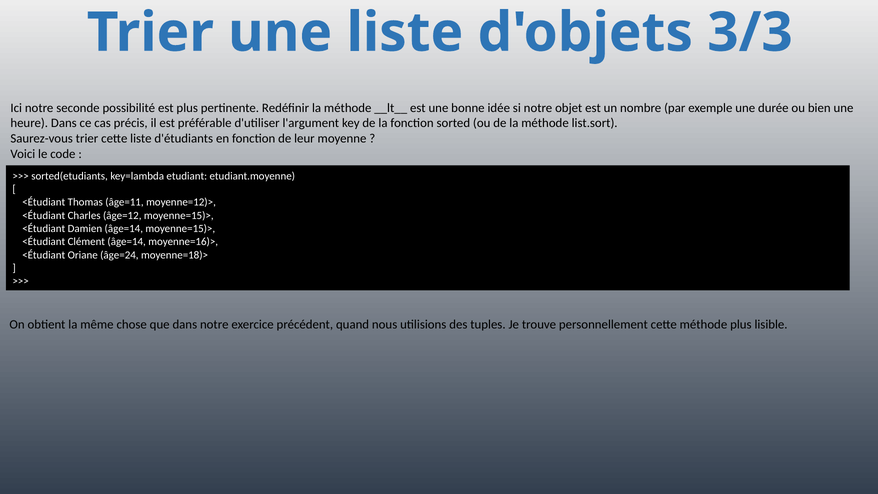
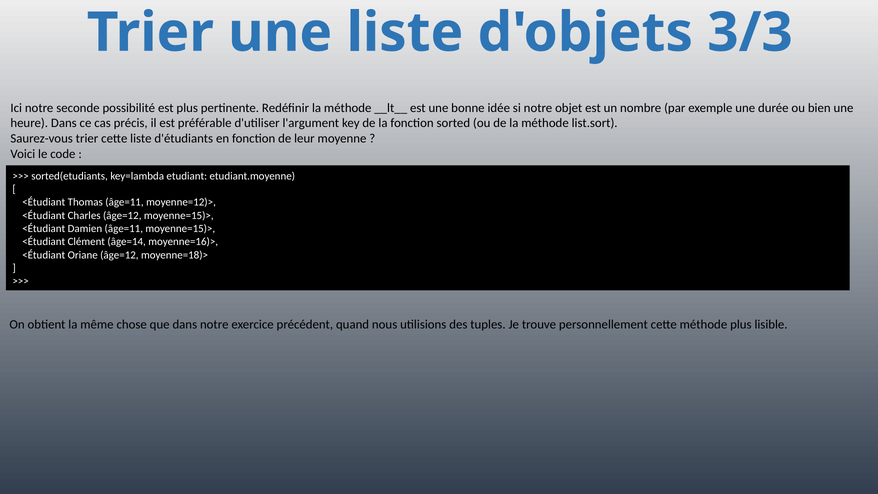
Damien âge=14: âge=14 -> âge=11
Oriane âge=24: âge=24 -> âge=12
